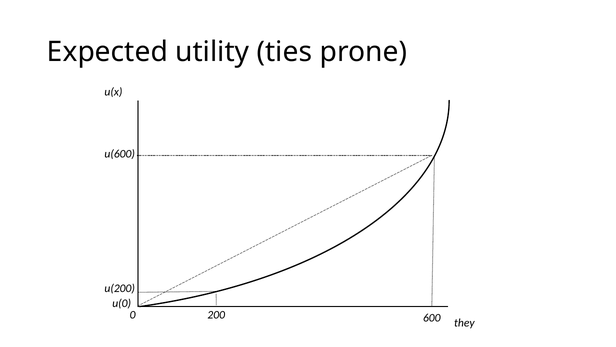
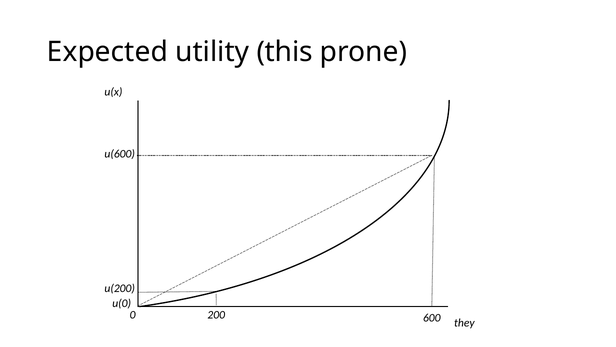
ties: ties -> this
